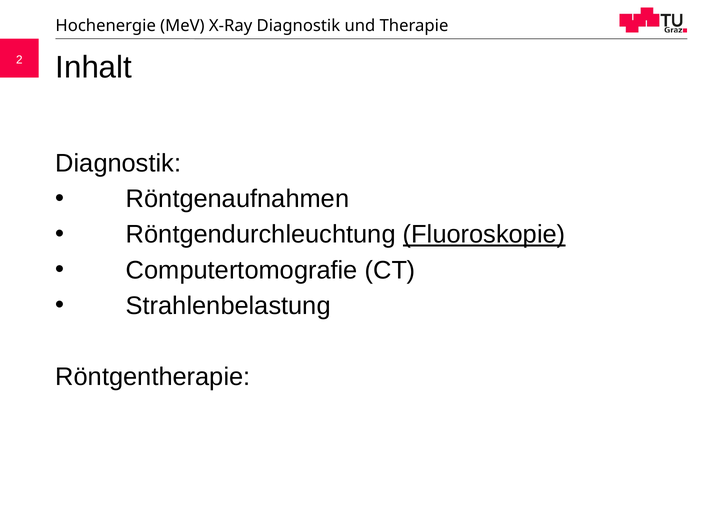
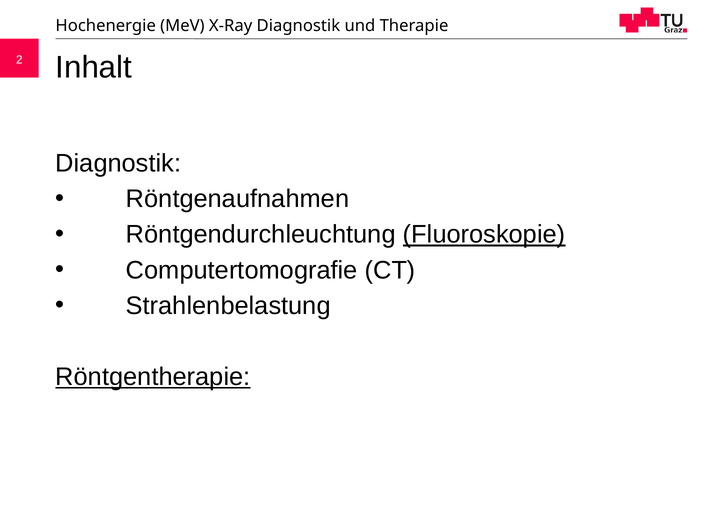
Röntgentherapie underline: none -> present
